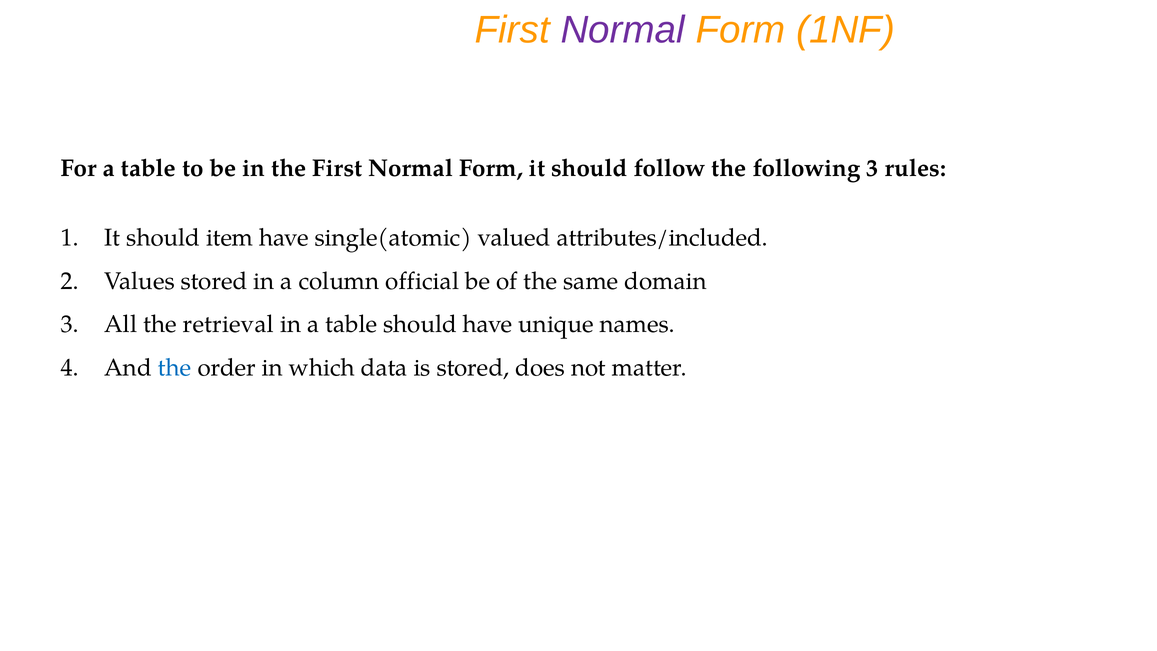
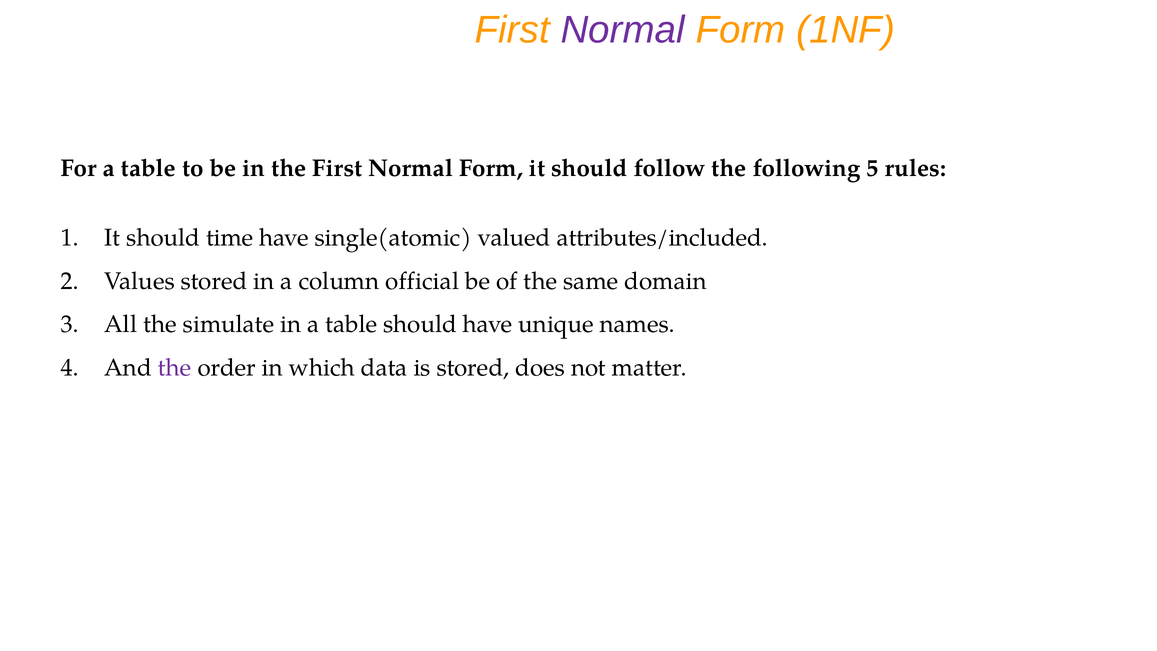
following 3: 3 -> 5
item: item -> time
retrieval: retrieval -> simulate
the at (175, 368) colour: blue -> purple
